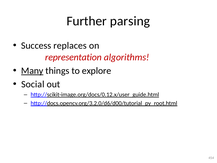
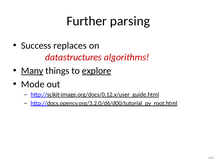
representation: representation -> datastructures
explore underline: none -> present
Social: Social -> Mode
